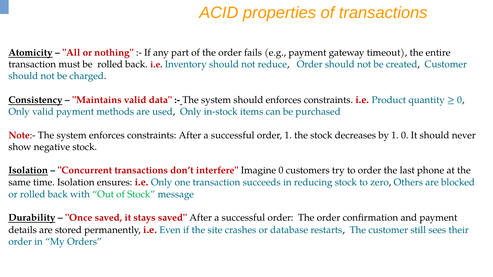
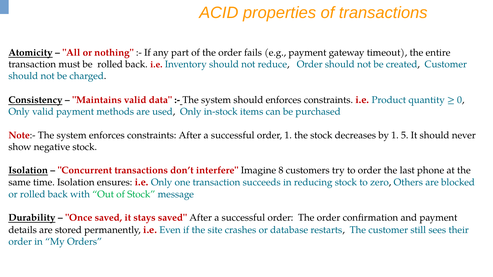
1 0: 0 -> 5
Imagine 0: 0 -> 8
